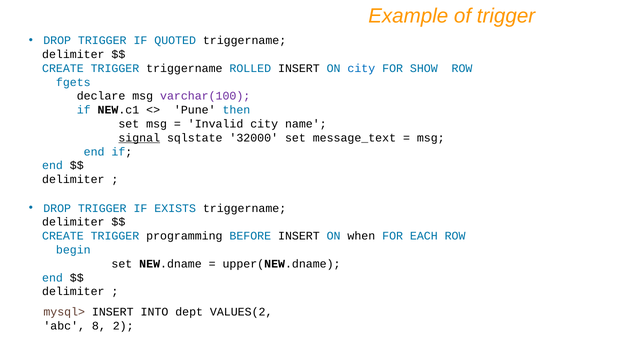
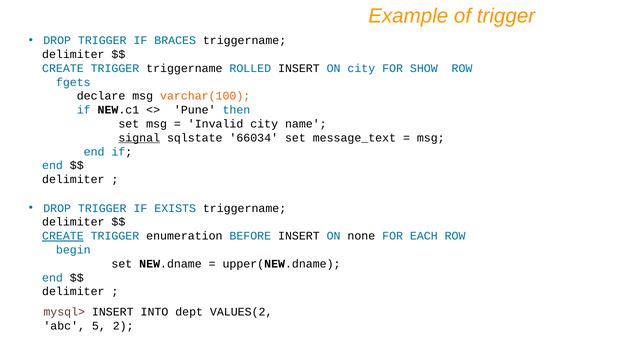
QUOTED: QUOTED -> BRACES
varchar(100 colour: purple -> orange
32000: 32000 -> 66034
CREATE at (63, 236) underline: none -> present
programming: programming -> enumeration
when: when -> none
8: 8 -> 5
